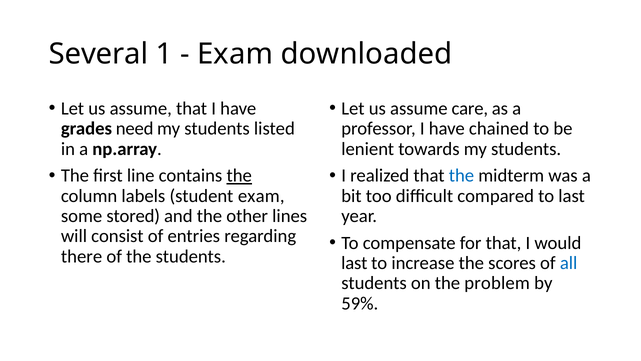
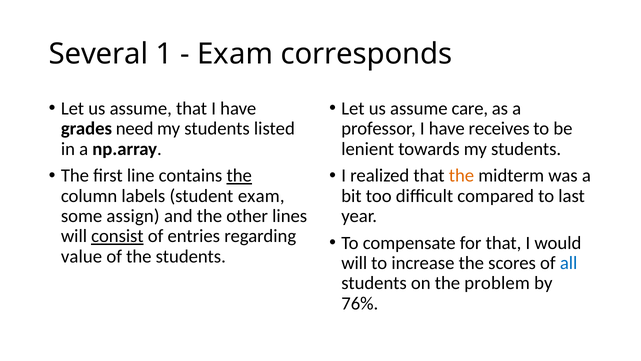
downloaded: downloaded -> corresponds
chained: chained -> receives
the at (461, 175) colour: blue -> orange
stored: stored -> assign
consist underline: none -> present
there: there -> value
last at (354, 263): last -> will
59%: 59% -> 76%
